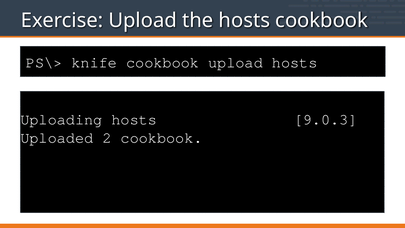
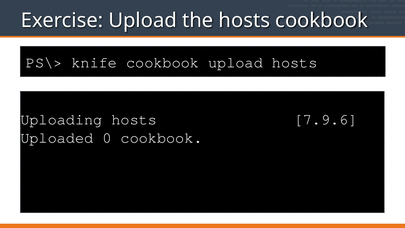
9.0.3: 9.0.3 -> 7.9.6
2: 2 -> 0
